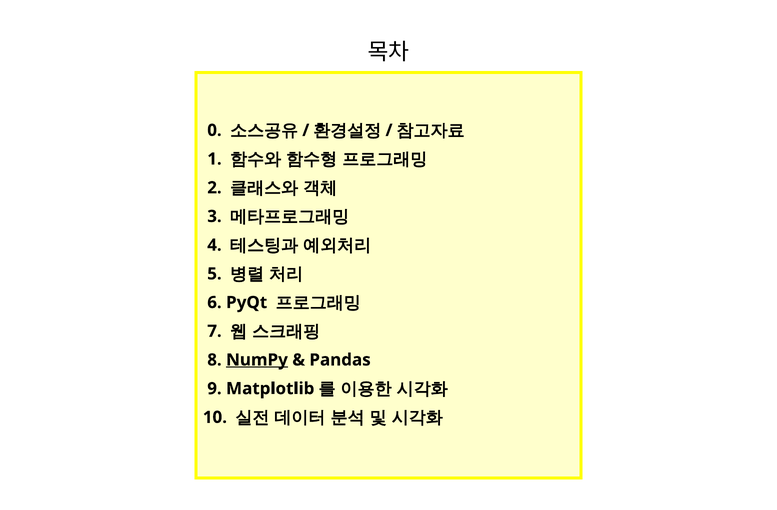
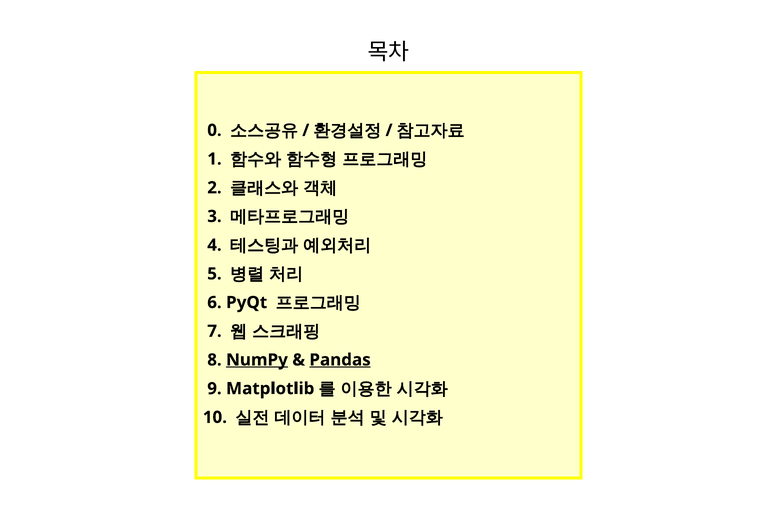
Pandas underline: none -> present
